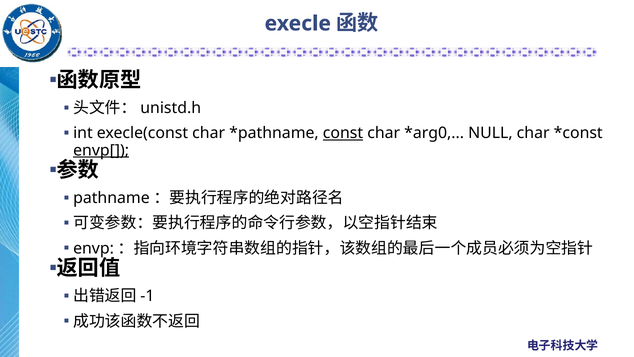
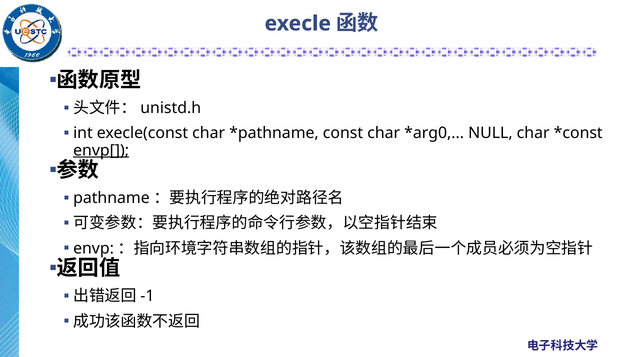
const underline: present -> none
